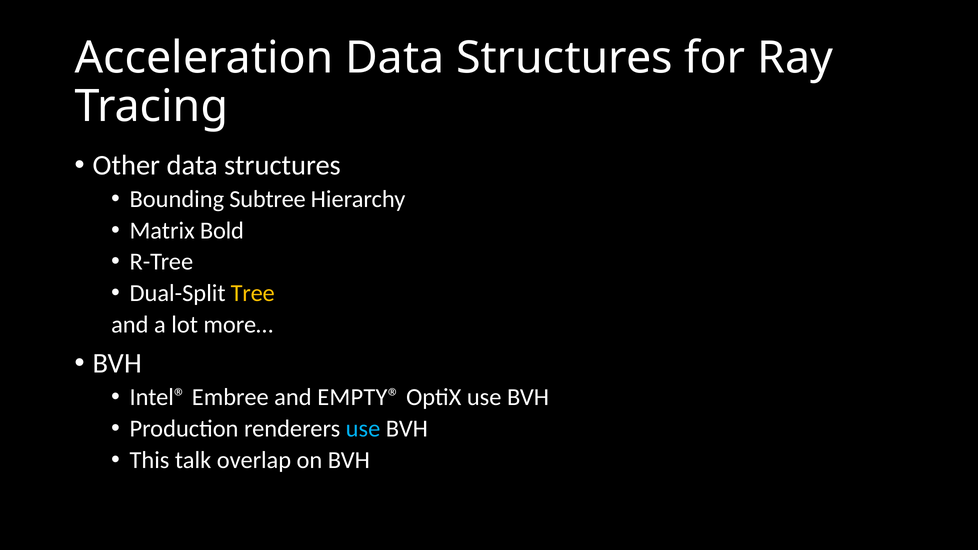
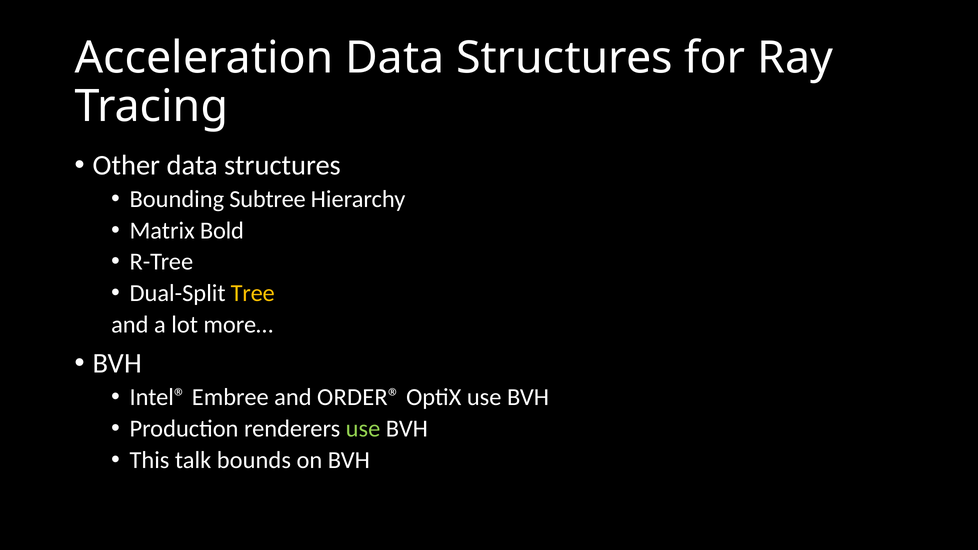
EMPTY®: EMPTY® -> ORDER®
use at (363, 429) colour: light blue -> light green
overlap: overlap -> bounds
